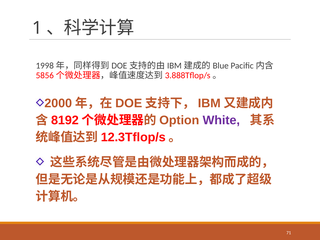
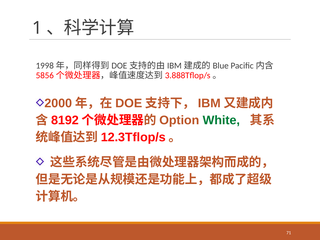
White colour: purple -> green
